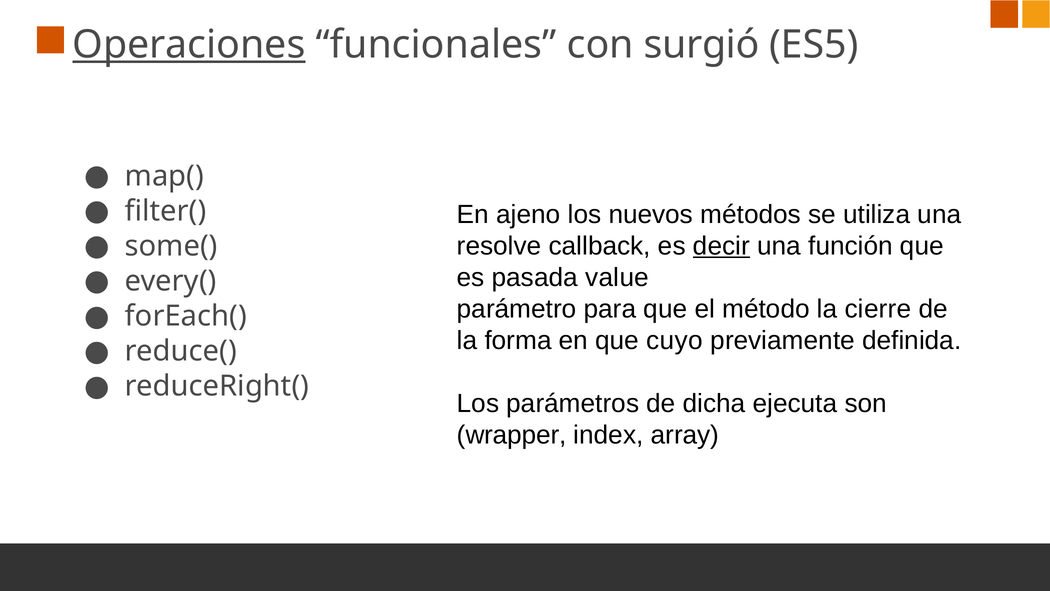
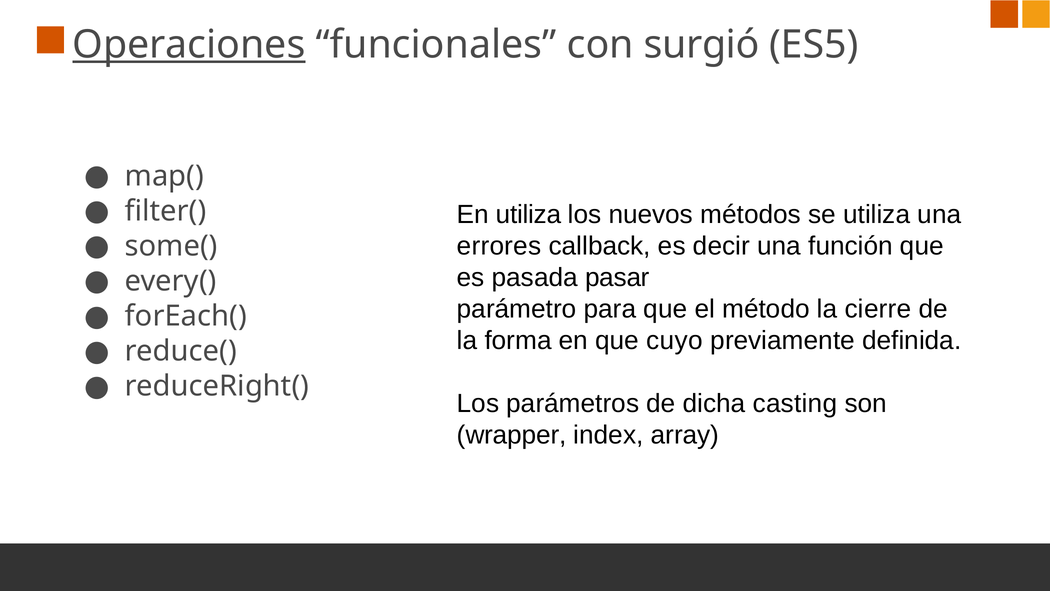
En ajeno: ajeno -> utiliza
resolve: resolve -> errores
decir underline: present -> none
value: value -> pasar
ejecuta: ejecuta -> casting
